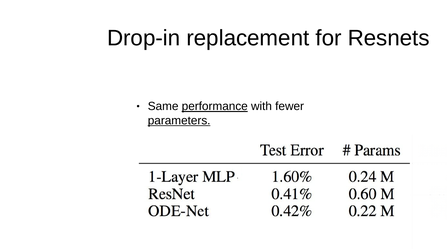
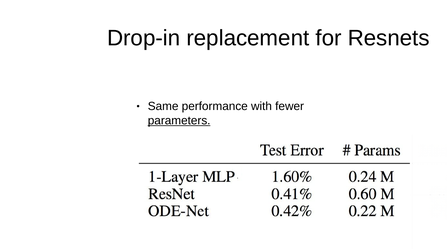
performance underline: present -> none
